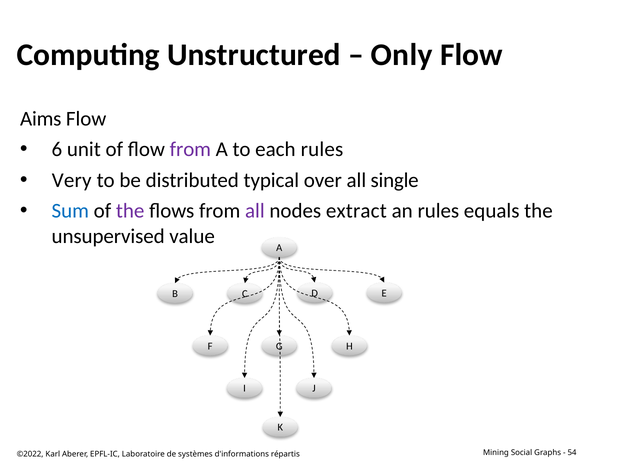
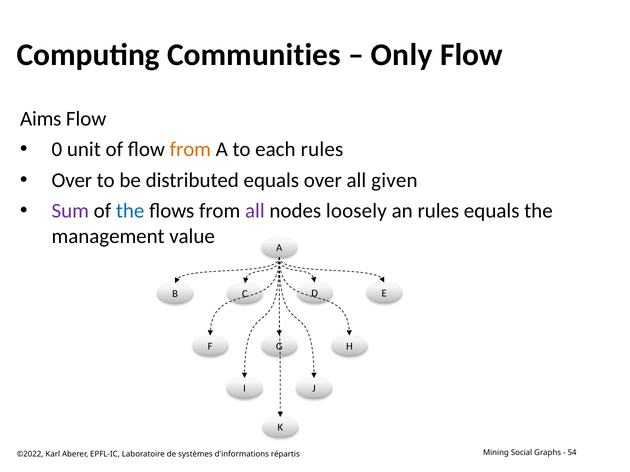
Unstructured: Unstructured -> Communities
6: 6 -> 0
from at (190, 150) colour: purple -> orange
Very at (72, 180): Very -> Over
distributed typical: typical -> equals
single: single -> given
Sum colour: blue -> purple
the at (130, 211) colour: purple -> blue
extract: extract -> loosely
unsupervised: unsupervised -> management
